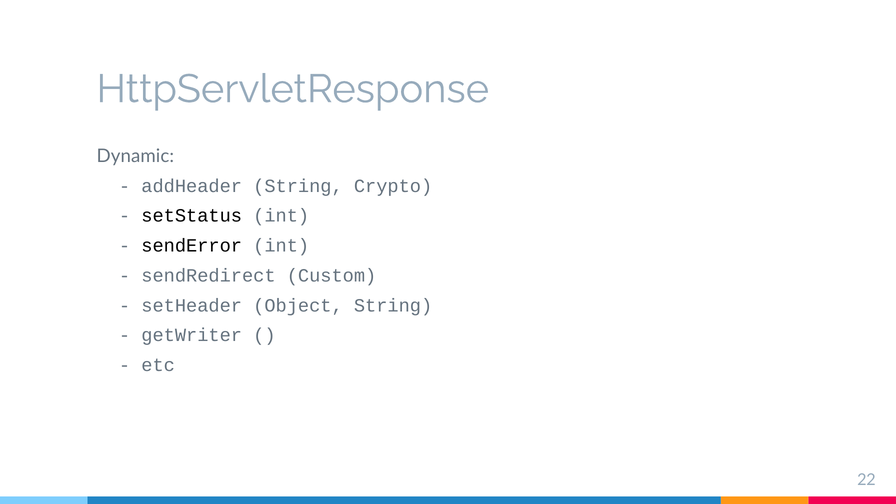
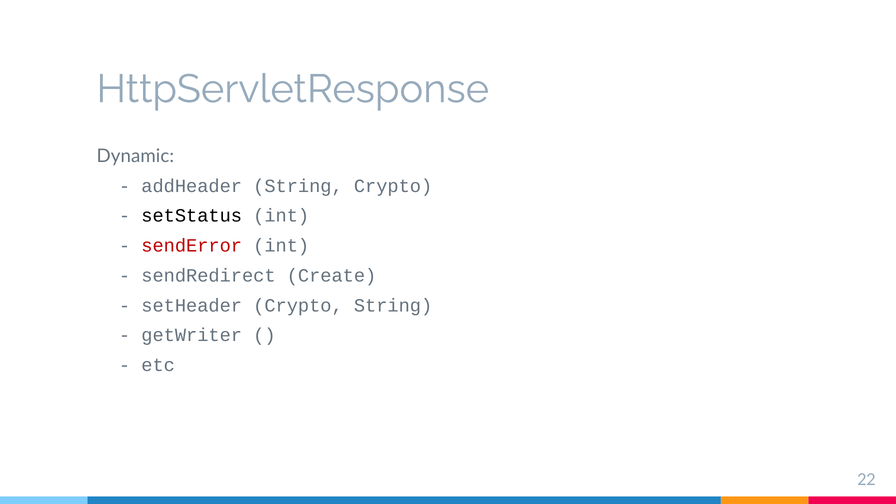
sendError colour: black -> red
Custom: Custom -> Create
setHeader Object: Object -> Crypto
